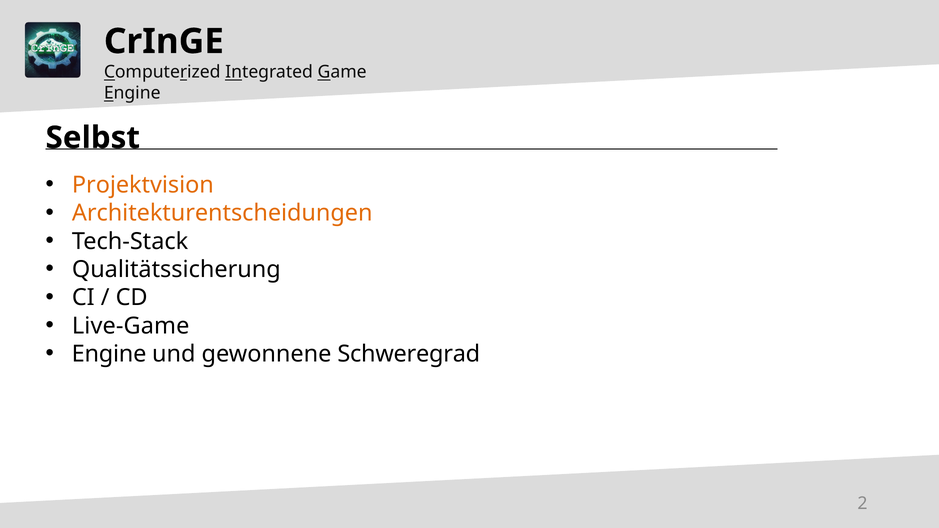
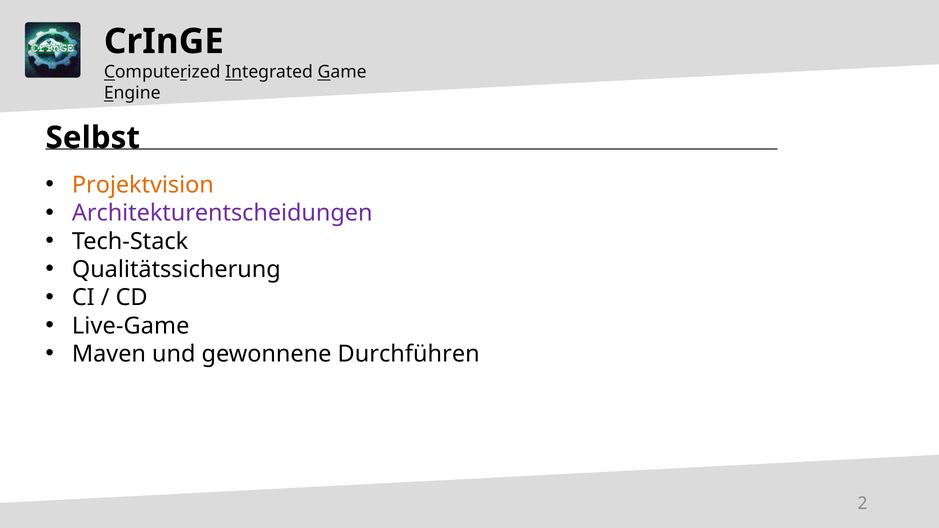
Architekturentscheidungen colour: orange -> purple
Engine at (109, 354): Engine -> Maven
Schweregrad: Schweregrad -> Durchführen
